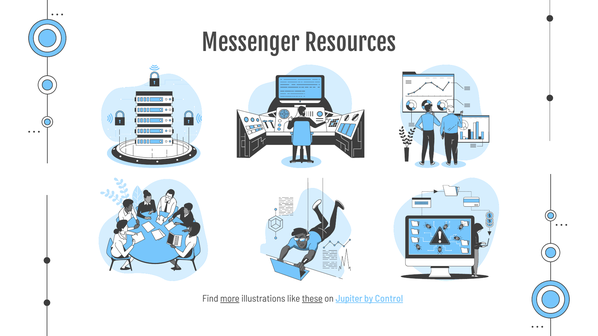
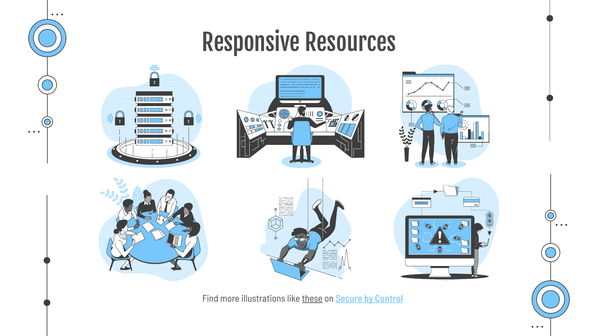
Messenger: Messenger -> Responsive
more underline: present -> none
Jupiter: Jupiter -> Secure
